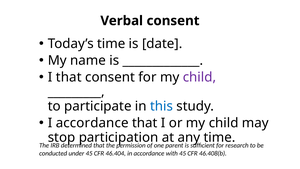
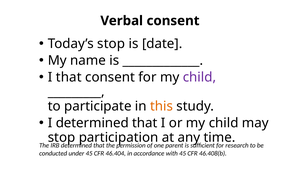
Today’s time: time -> stop
this colour: blue -> orange
I accordance: accordance -> determined
